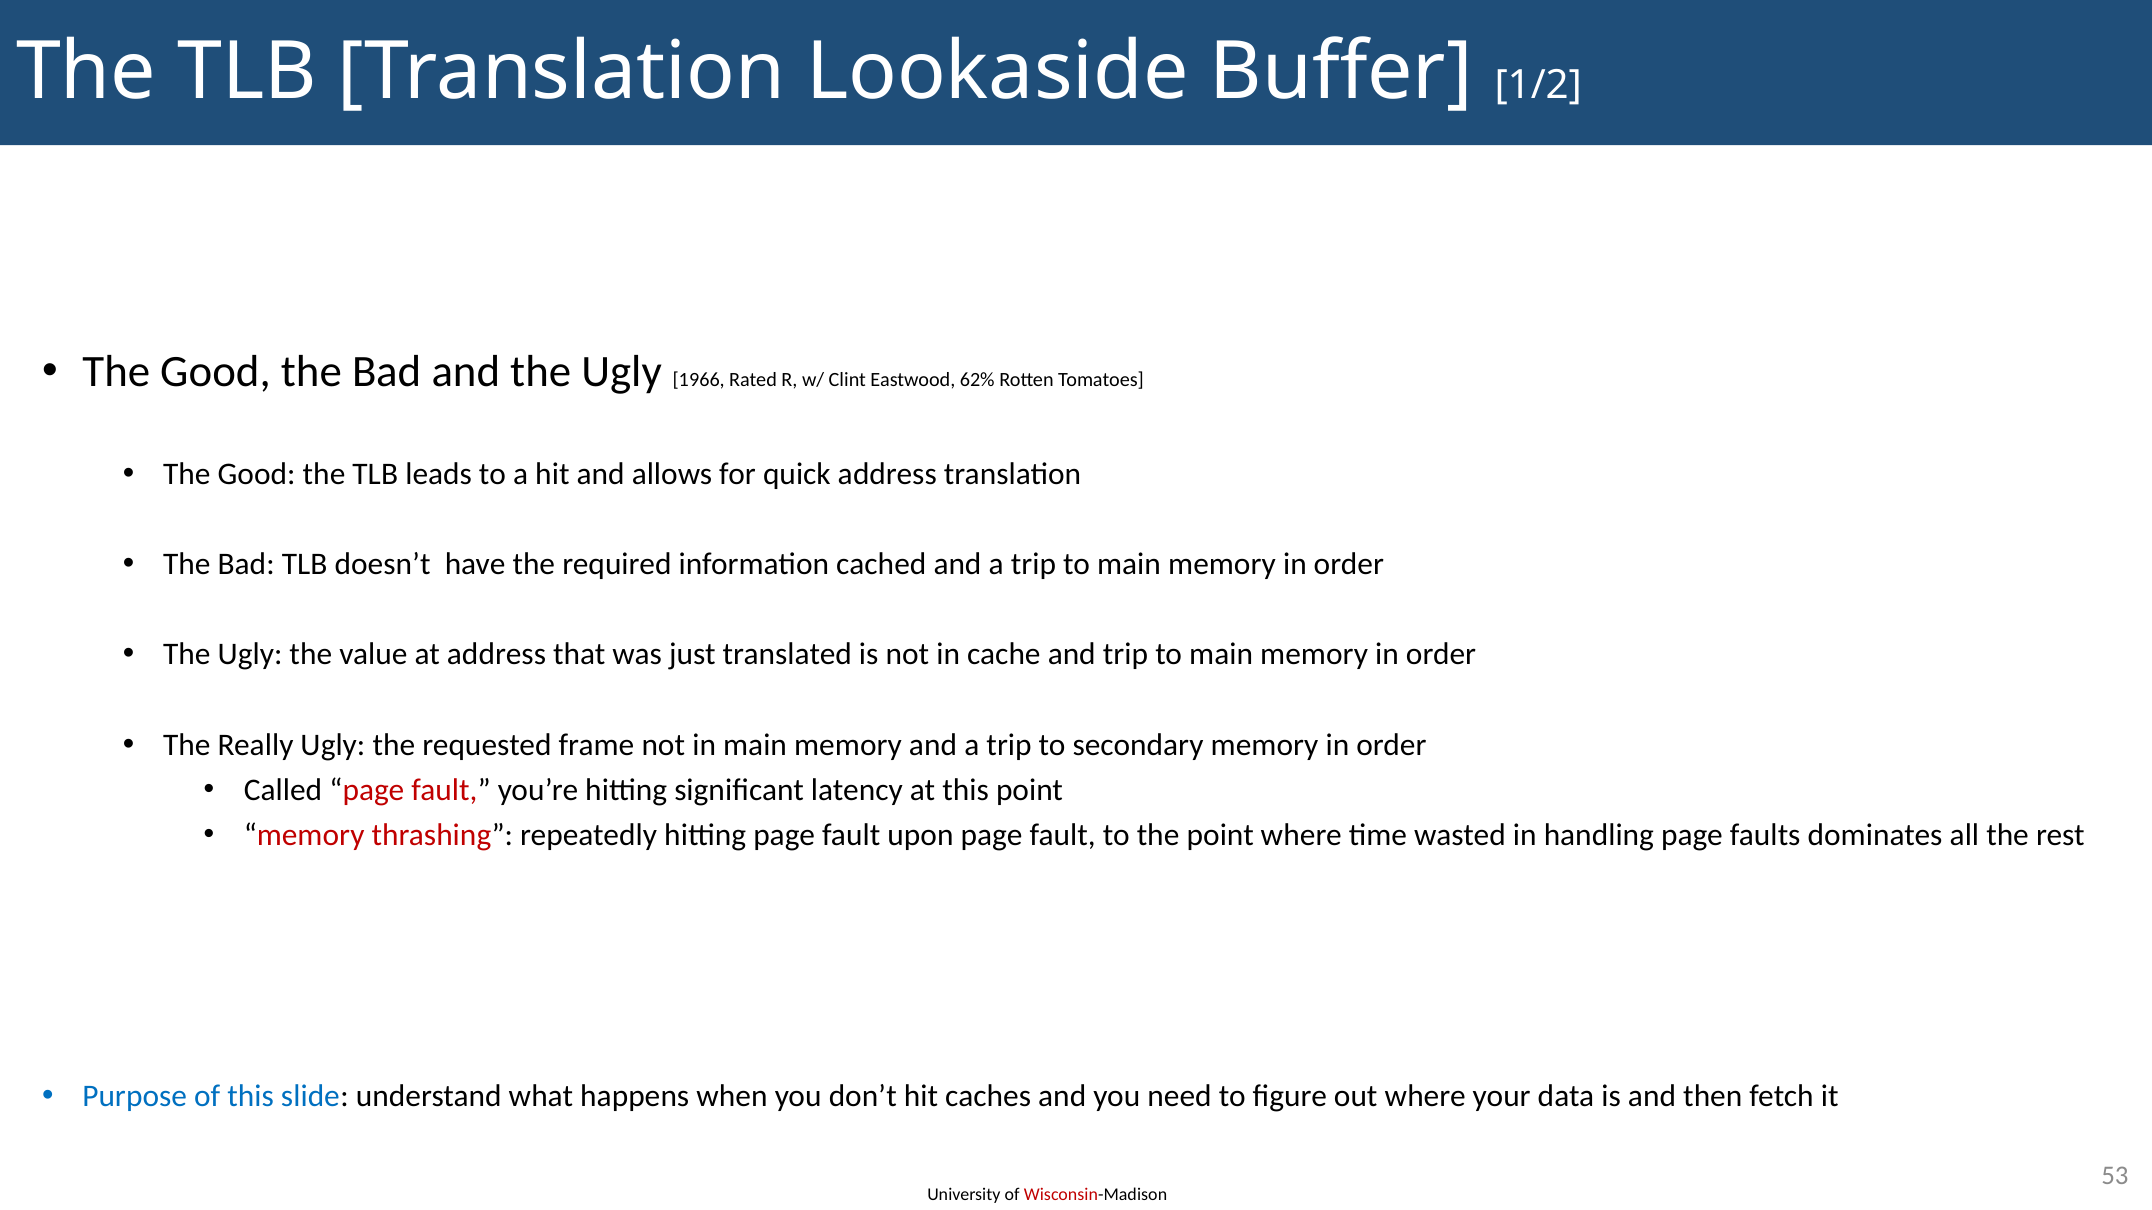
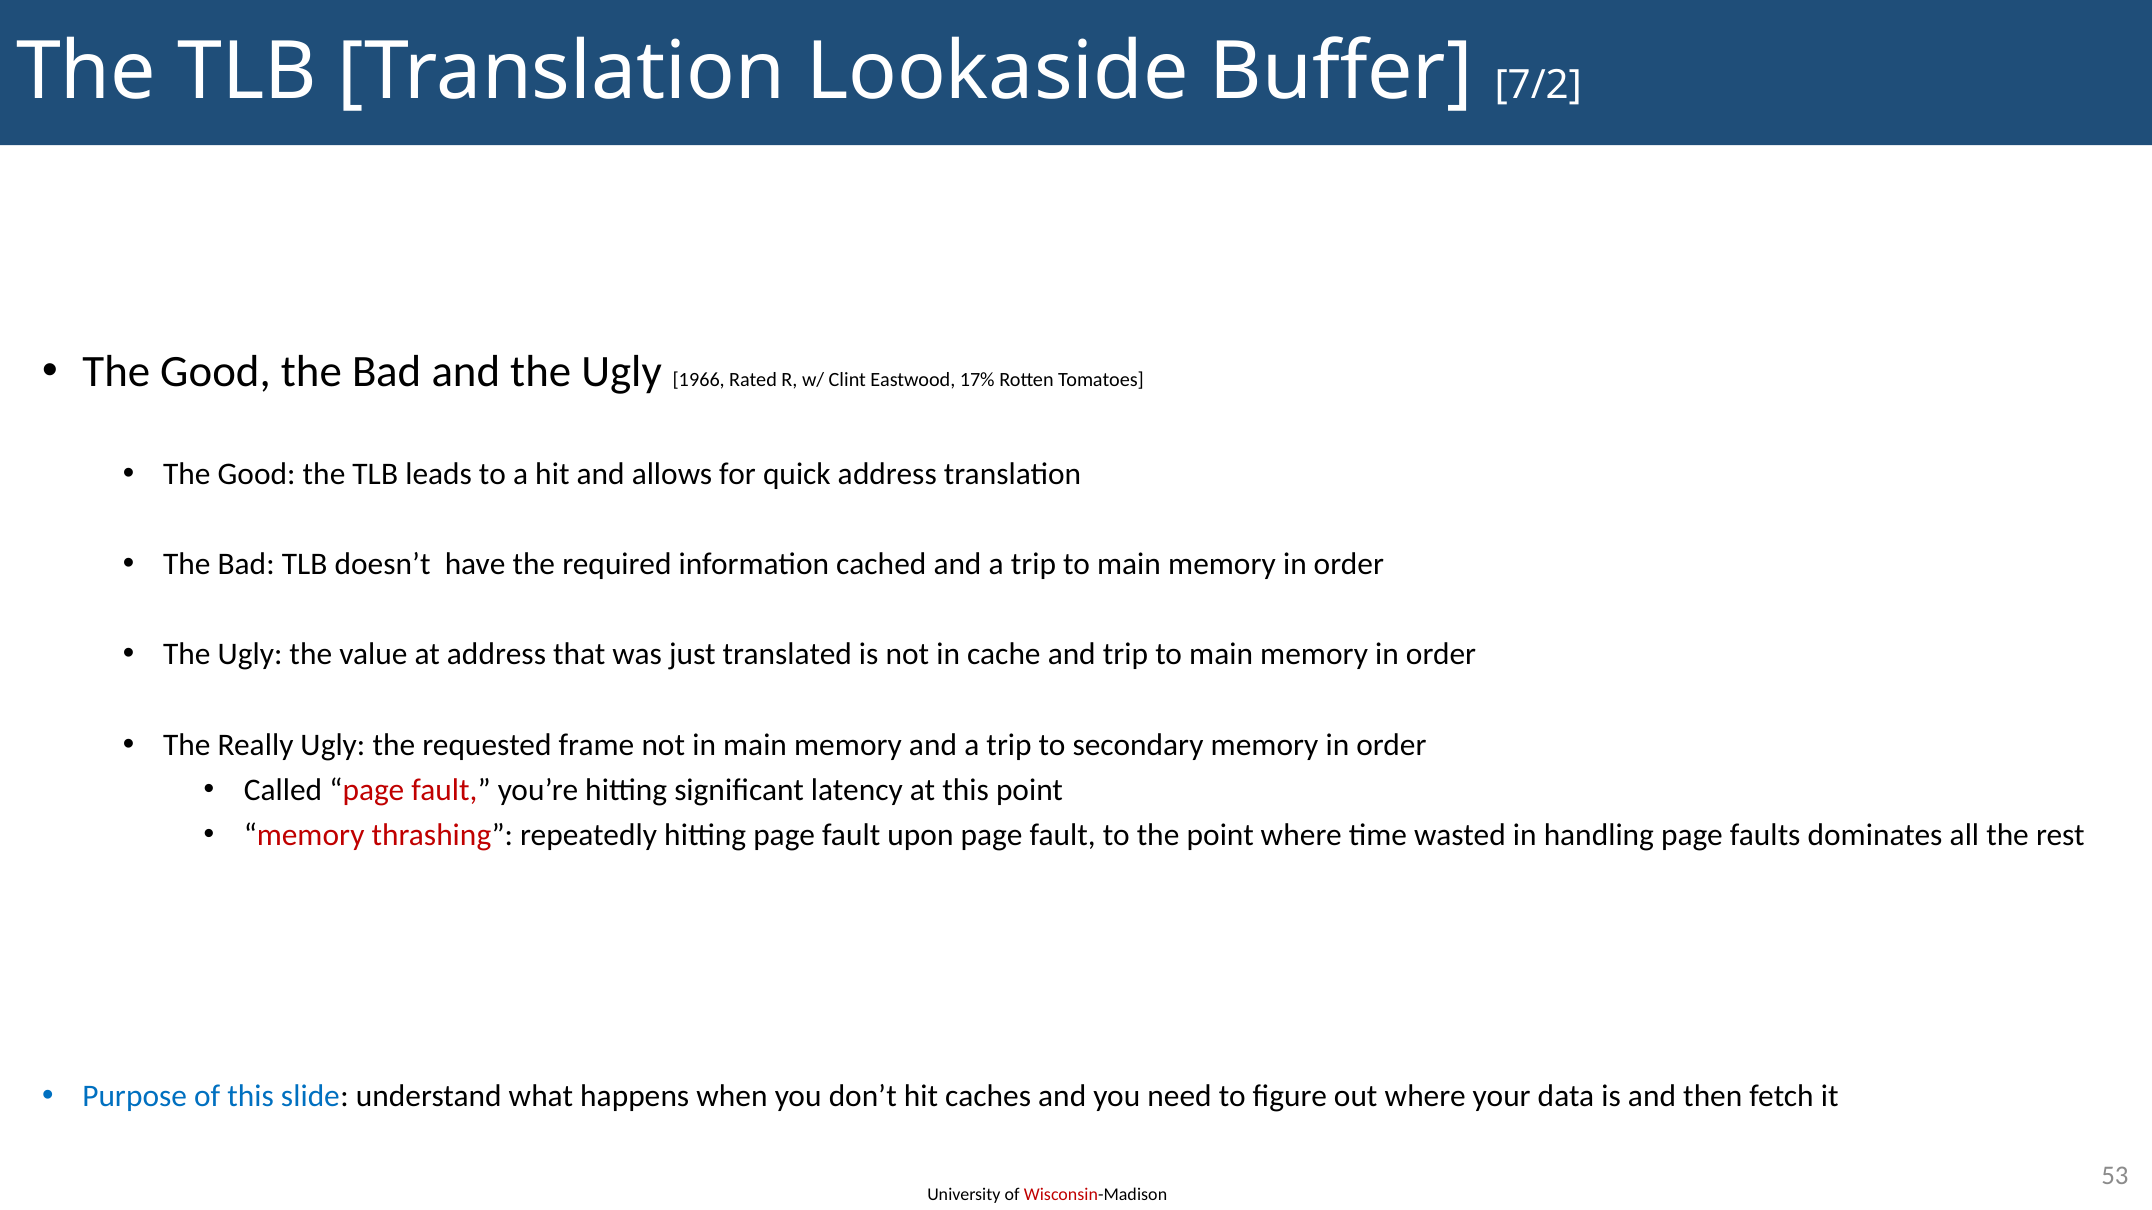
1/2: 1/2 -> 7/2
62%: 62% -> 17%
